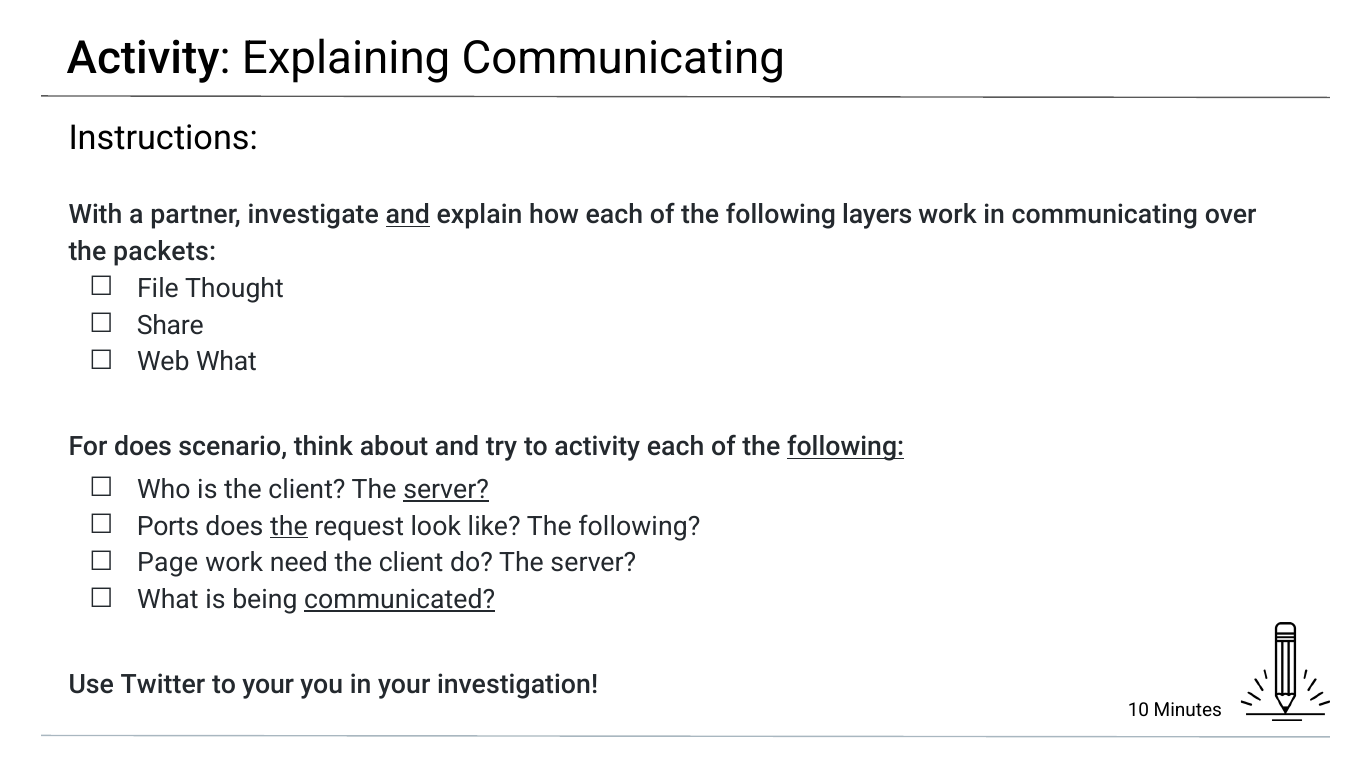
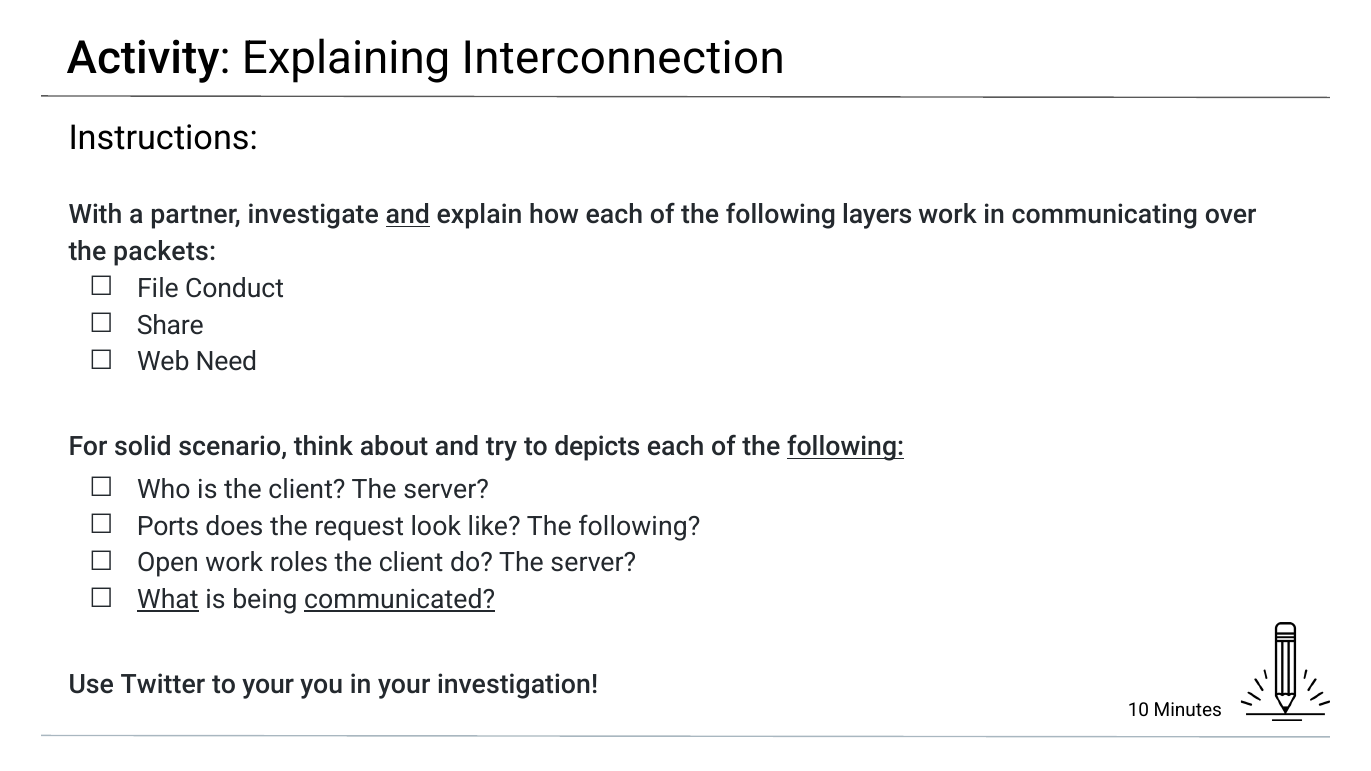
Explaining Communicating: Communicating -> Interconnection
Thought: Thought -> Conduct
Web What: What -> Need
For does: does -> solid
to activity: activity -> depicts
server at (446, 490) underline: present -> none
the at (289, 526) underline: present -> none
Page: Page -> Open
need: need -> roles
What at (168, 600) underline: none -> present
